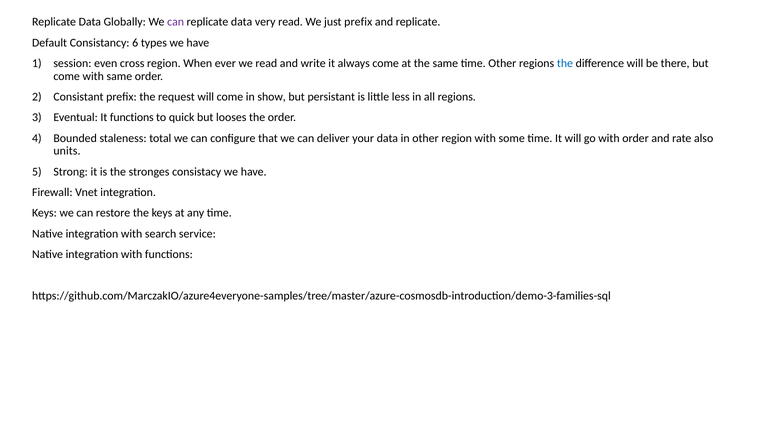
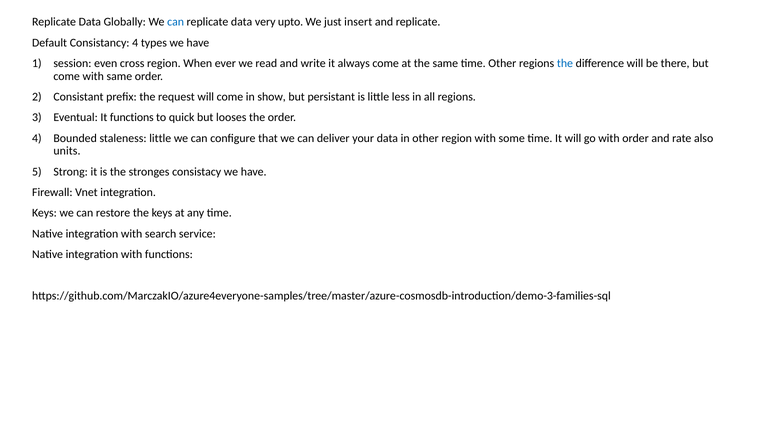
can at (176, 22) colour: purple -> blue
very read: read -> upto
just prefix: prefix -> insert
Consistancy 6: 6 -> 4
staleness total: total -> little
